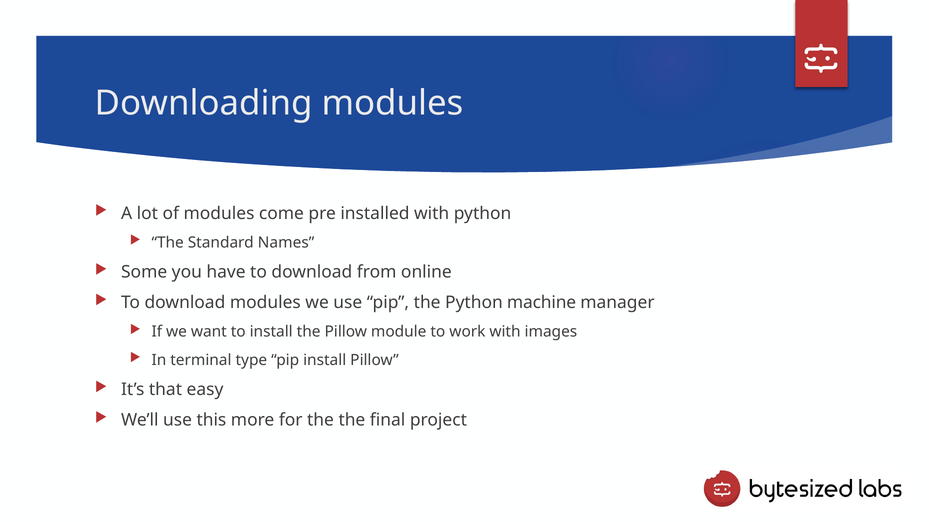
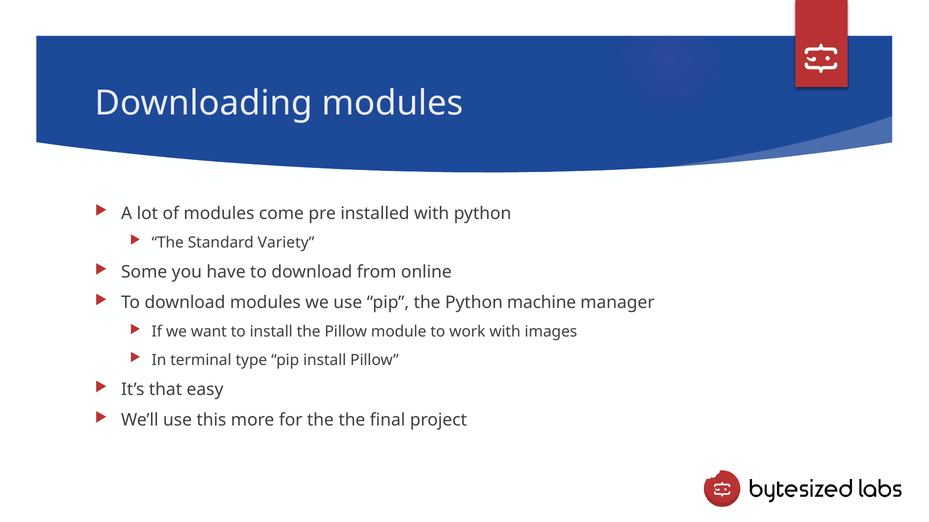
Names: Names -> Variety
